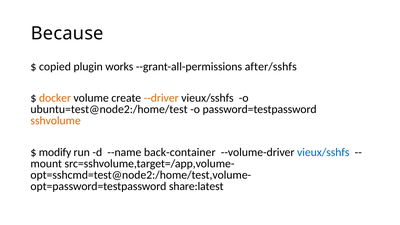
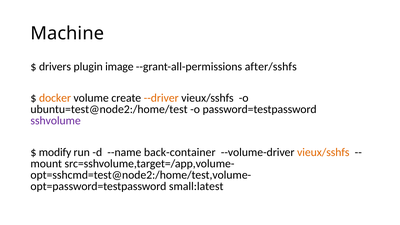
Because: Because -> Machine
copied: copied -> drivers
works: works -> image
sshvolume colour: orange -> purple
vieux/sshfs at (323, 152) colour: blue -> orange
share:latest: share:latest -> small:latest
